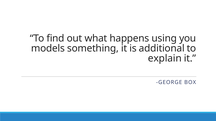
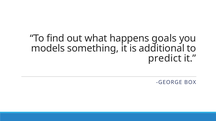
using: using -> goals
explain: explain -> predict
